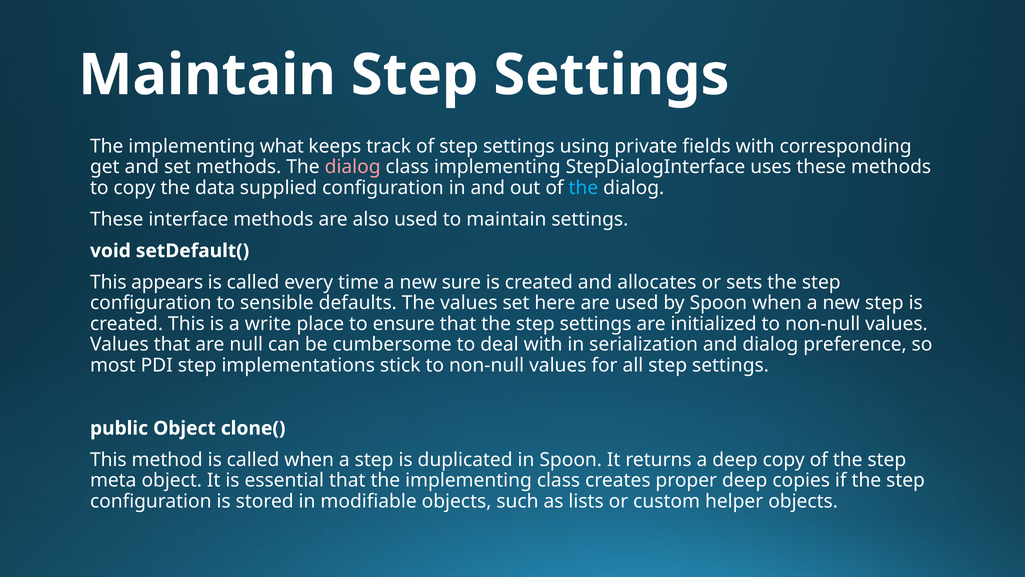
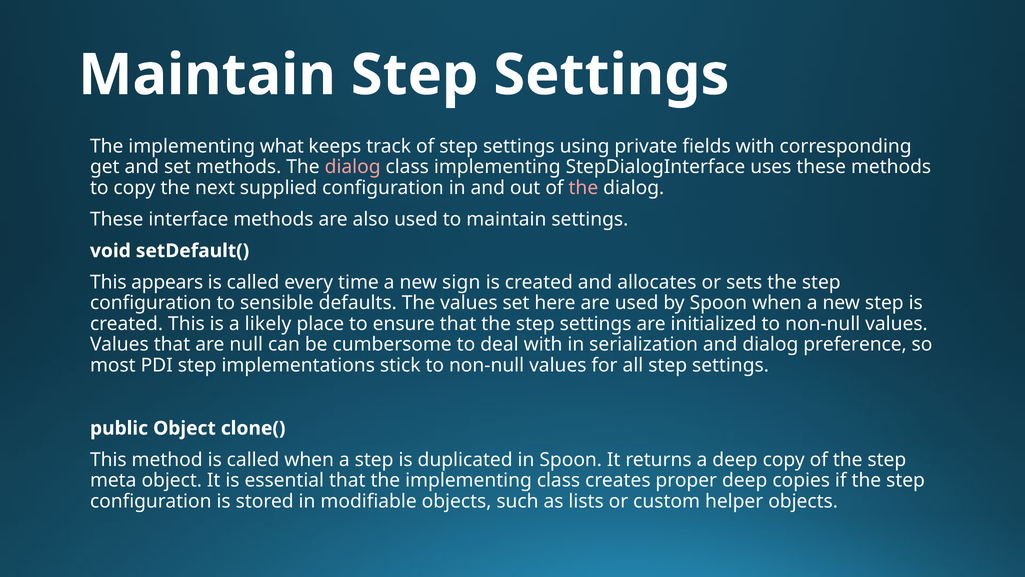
data: data -> next
the at (583, 188) colour: light blue -> pink
sure: sure -> sign
write: write -> likely
